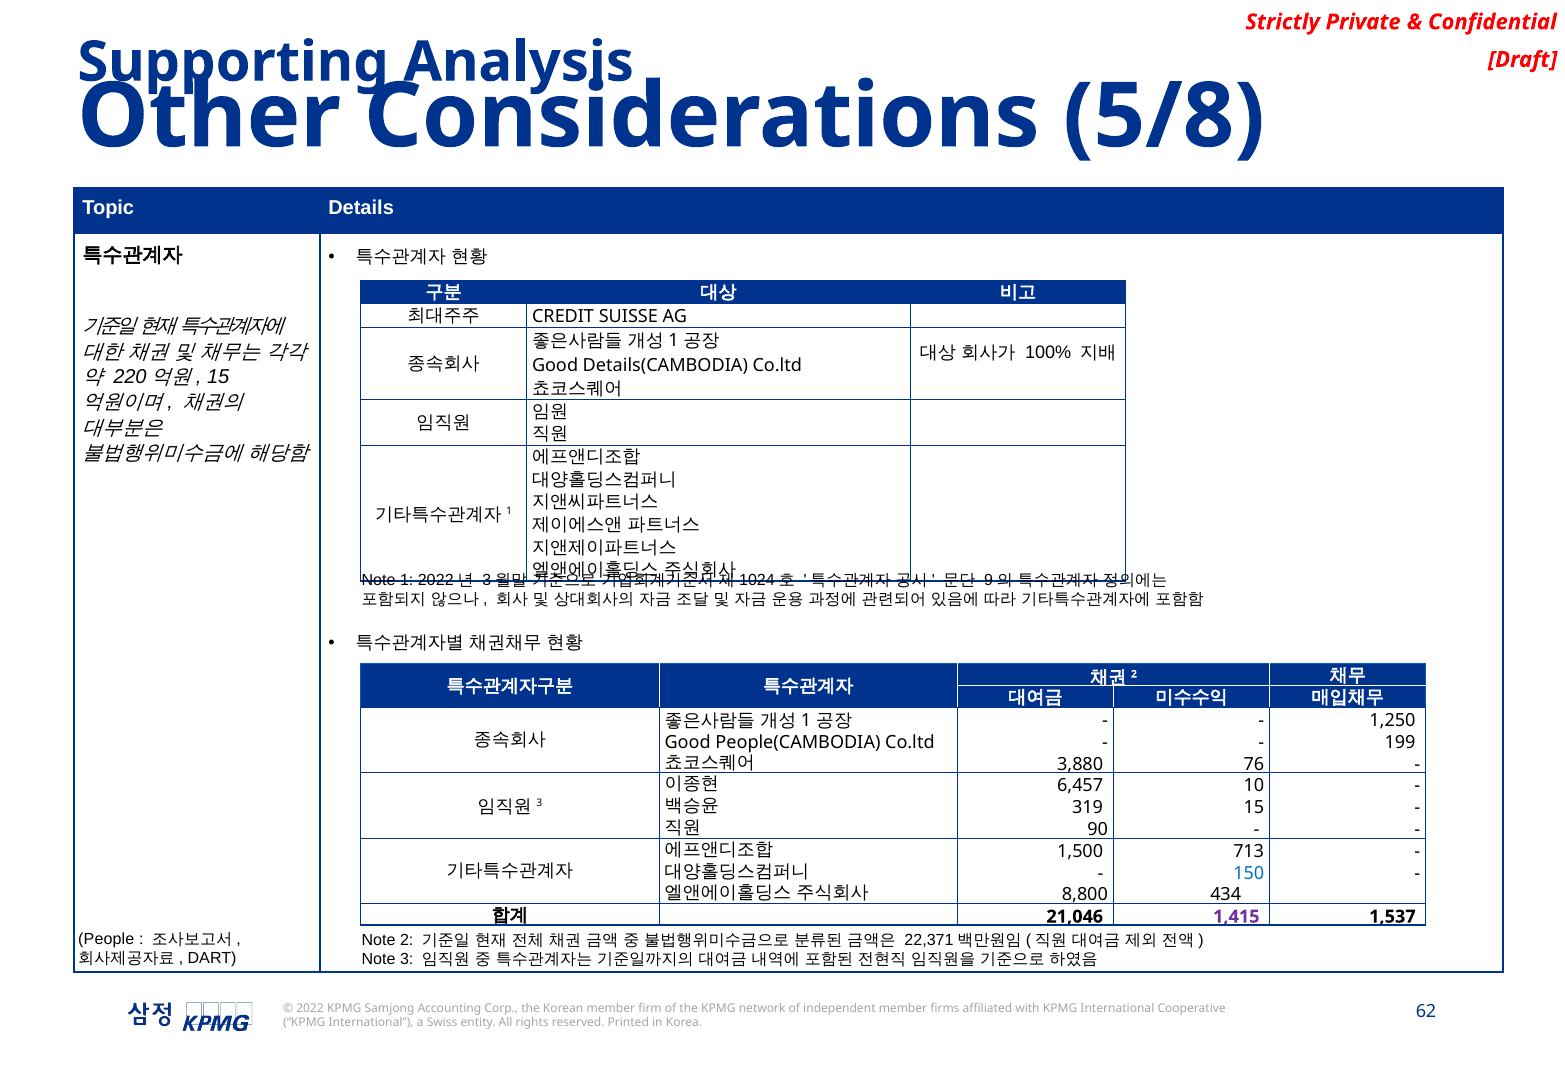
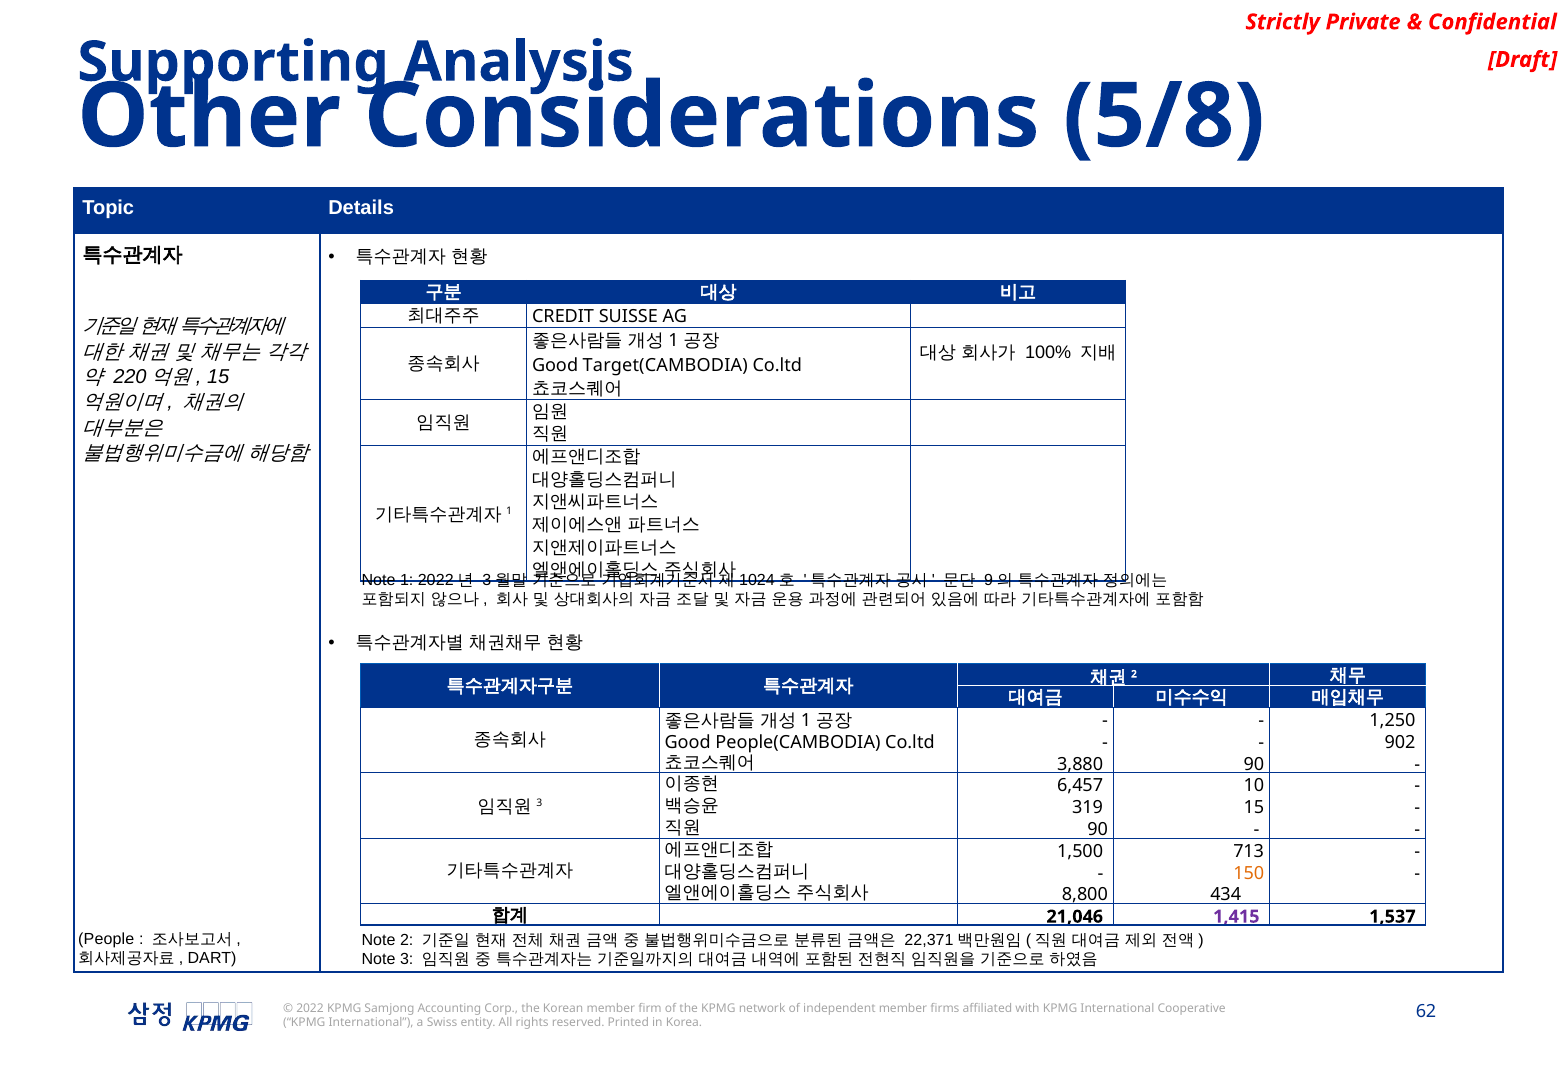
Details(CAMBODIA: Details(CAMBODIA -> Target(CAMBODIA
199: 199 -> 902
3,880 76: 76 -> 90
150 colour: blue -> orange
